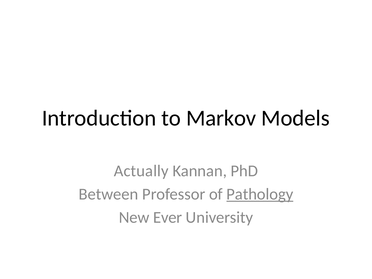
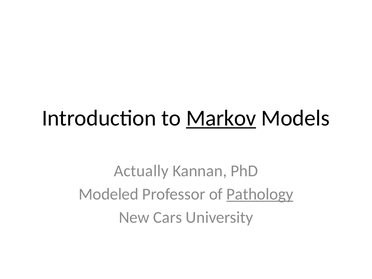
Markov underline: none -> present
Between: Between -> Modeled
Ever: Ever -> Cars
